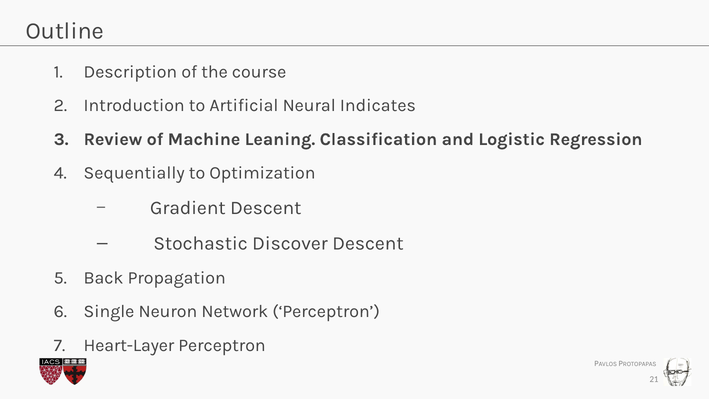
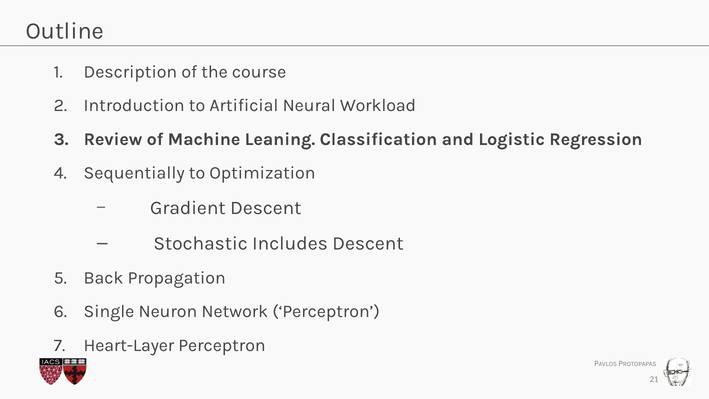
Indicates: Indicates -> Workload
Discover: Discover -> Includes
